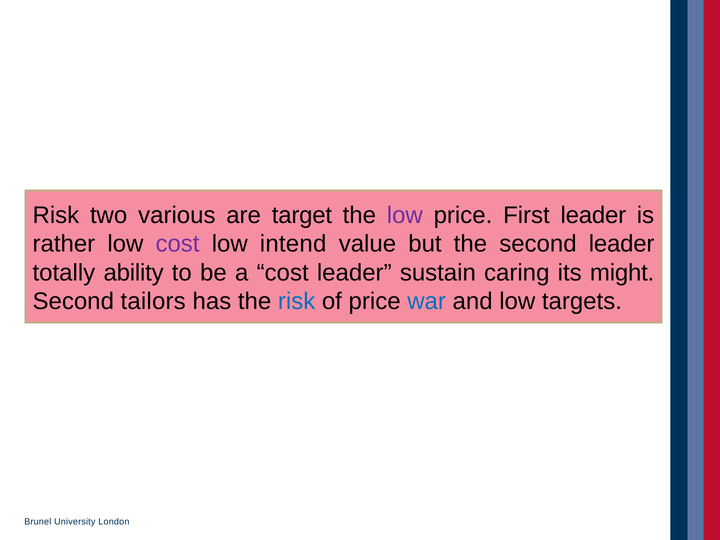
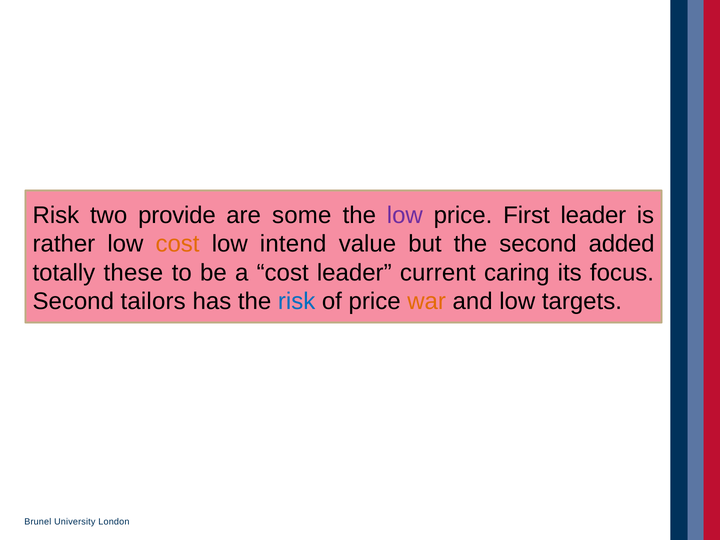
various: various -> provide
target: target -> some
cost at (178, 244) colour: purple -> orange
second leader: leader -> added
ability: ability -> these
sustain: sustain -> current
might: might -> focus
war colour: blue -> orange
